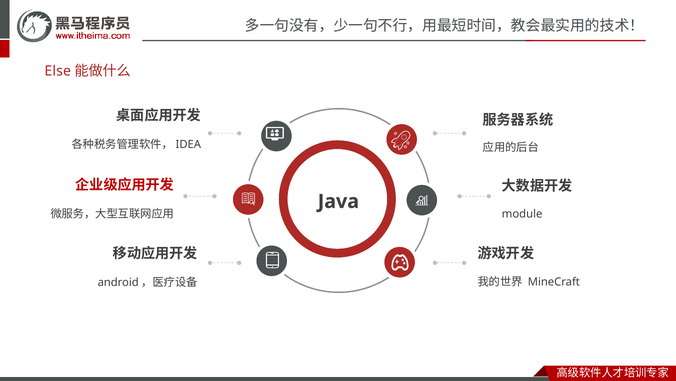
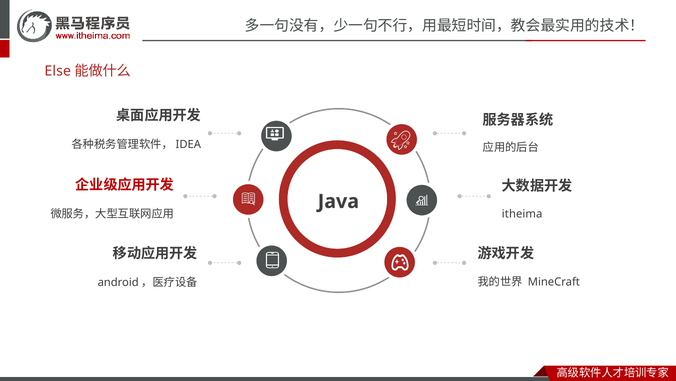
module: module -> itheima
